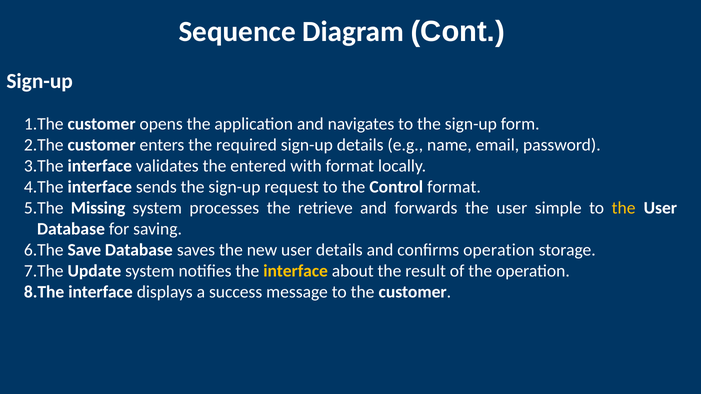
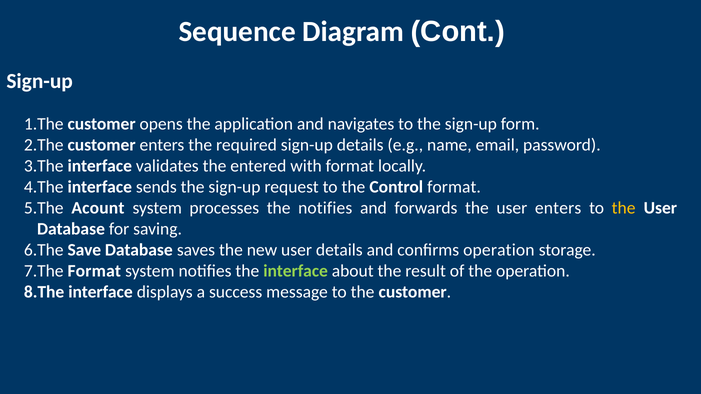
Missing: Missing -> Acount
the retrieve: retrieve -> notifies
user simple: simple -> enters
Update at (94, 271): Update -> Format
interface at (296, 271) colour: yellow -> light green
